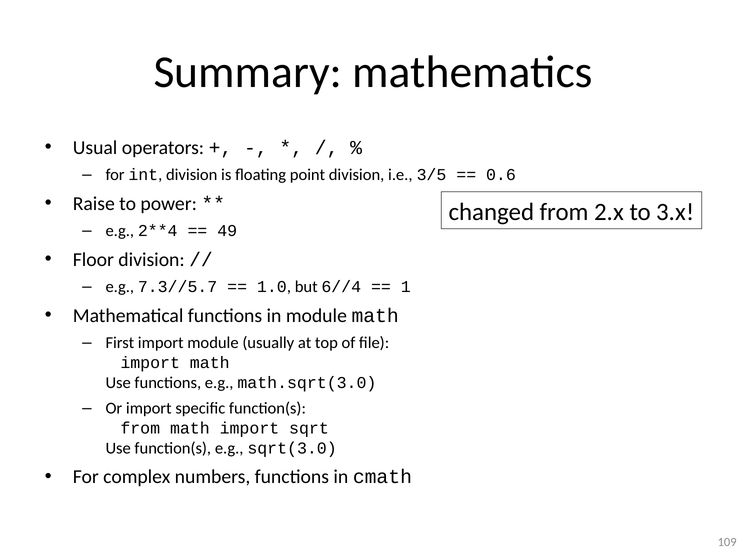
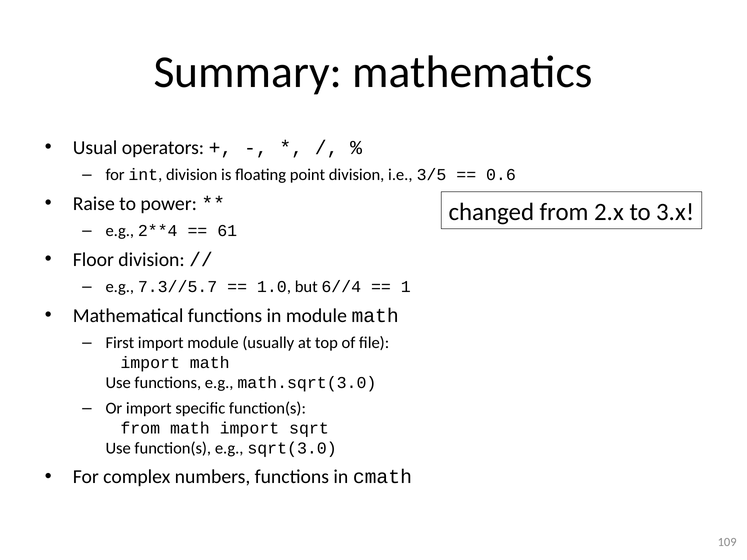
49: 49 -> 61
